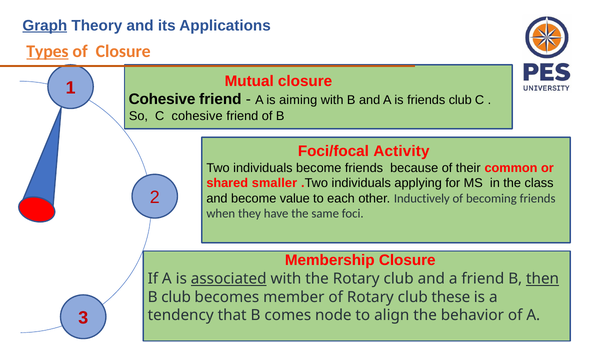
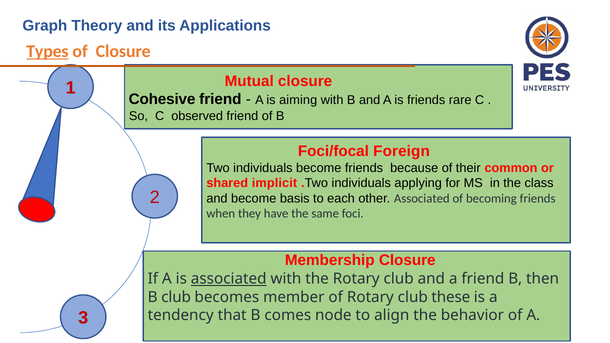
Graph underline: present -> none
friends club: club -> rare
C cohesive: cohesive -> observed
Activity: Activity -> Foreign
smaller: smaller -> implicit
value: value -> basis
other Inductively: Inductively -> Associated
then underline: present -> none
